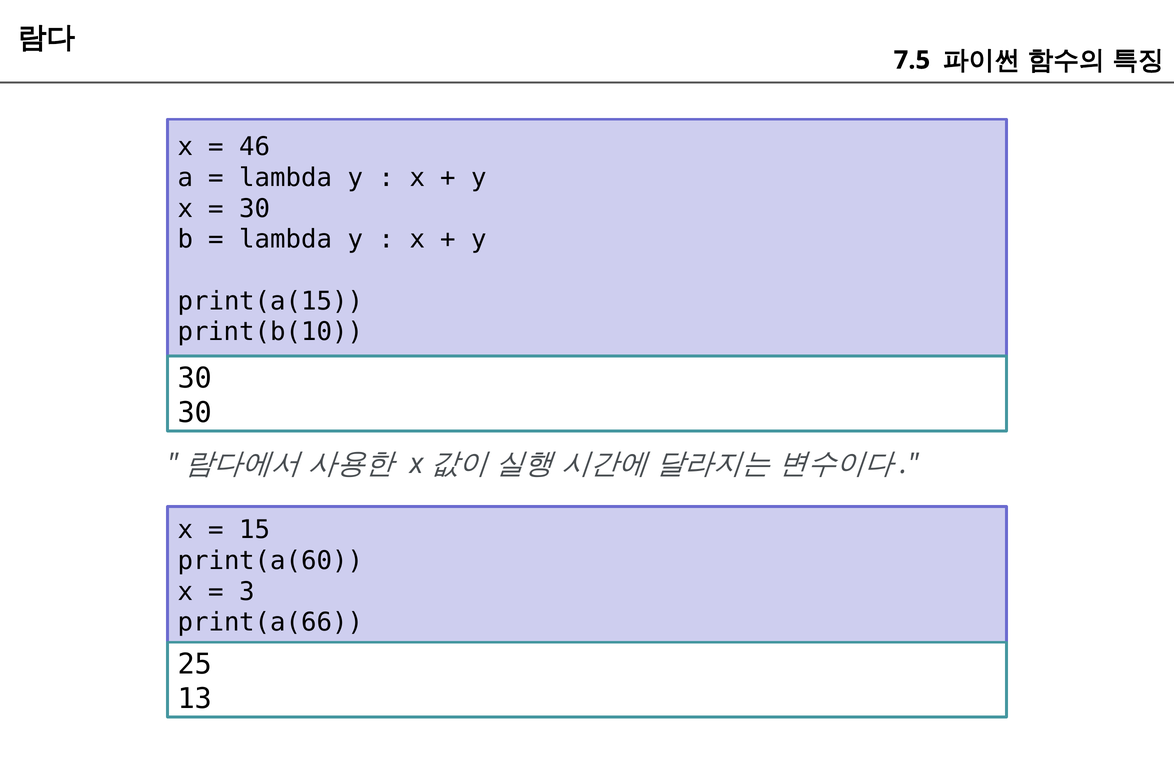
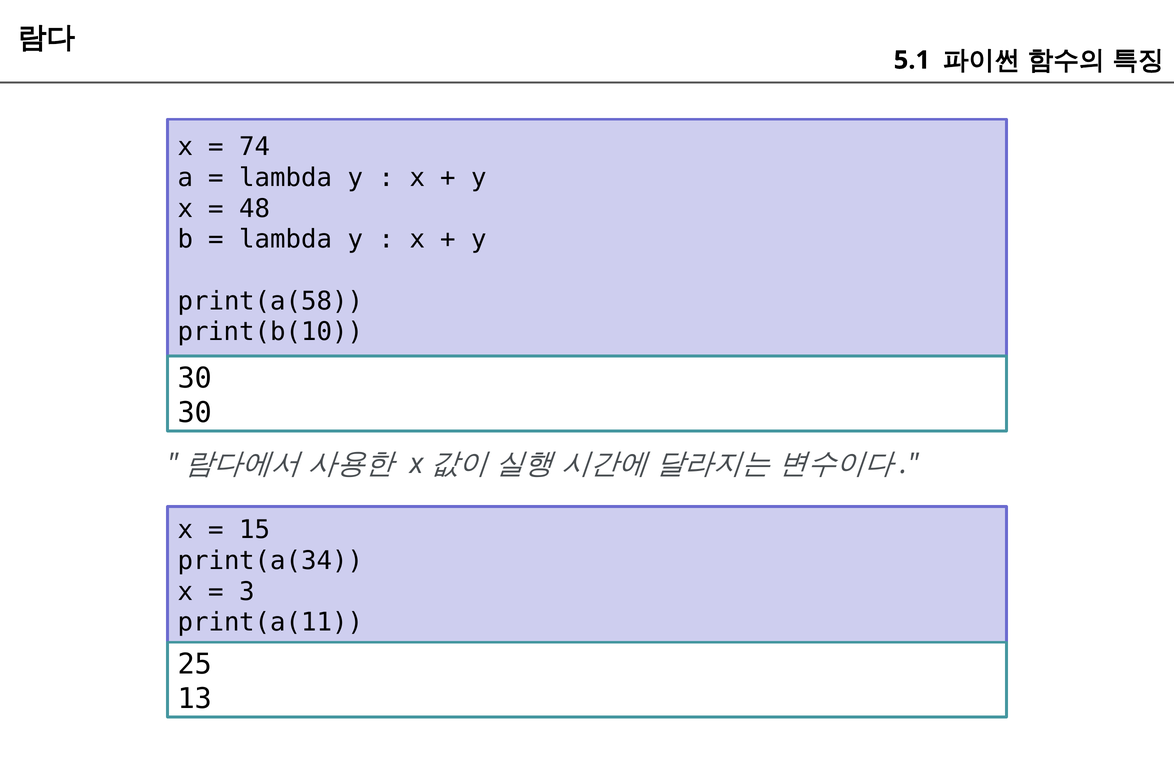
7.5: 7.5 -> 5.1
46: 46 -> 74
30 at (255, 209): 30 -> 48
print(a(15: print(a(15 -> print(a(58
print(a(60: print(a(60 -> print(a(34
print(a(66: print(a(66 -> print(a(11
